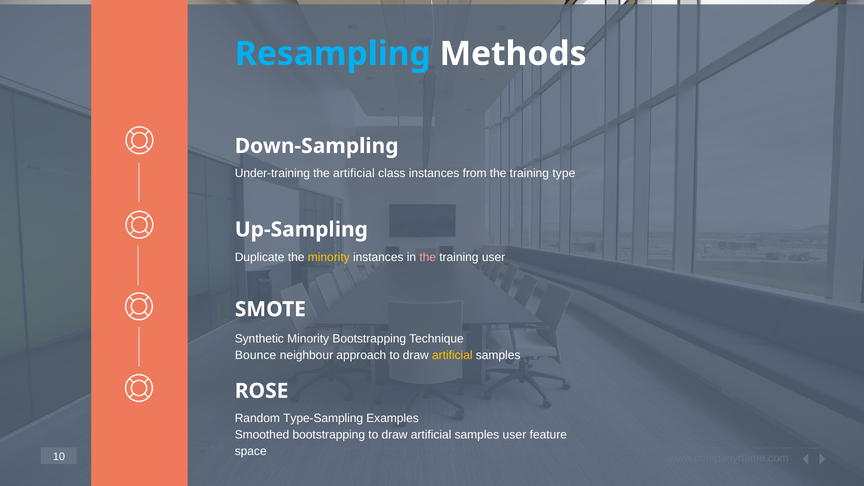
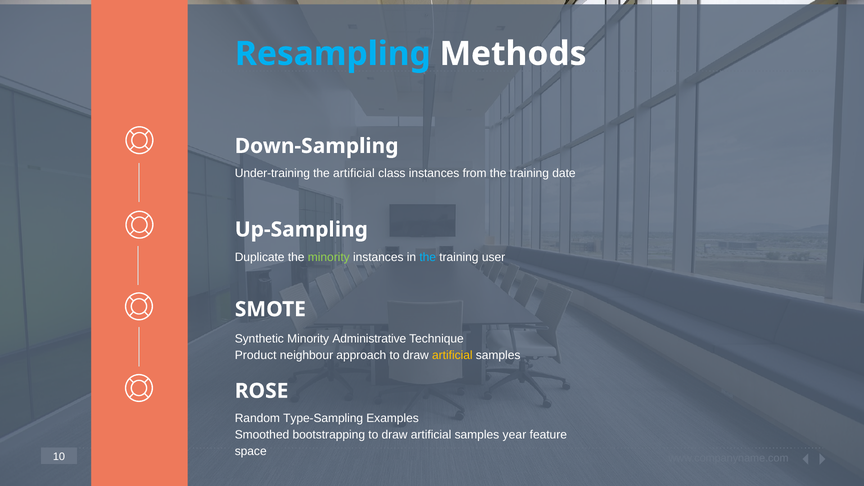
type: type -> date
minority at (329, 257) colour: yellow -> light green
the at (428, 257) colour: pink -> light blue
Minority Bootstrapping: Bootstrapping -> Administrative
Bounce: Bounce -> Product
samples user: user -> year
